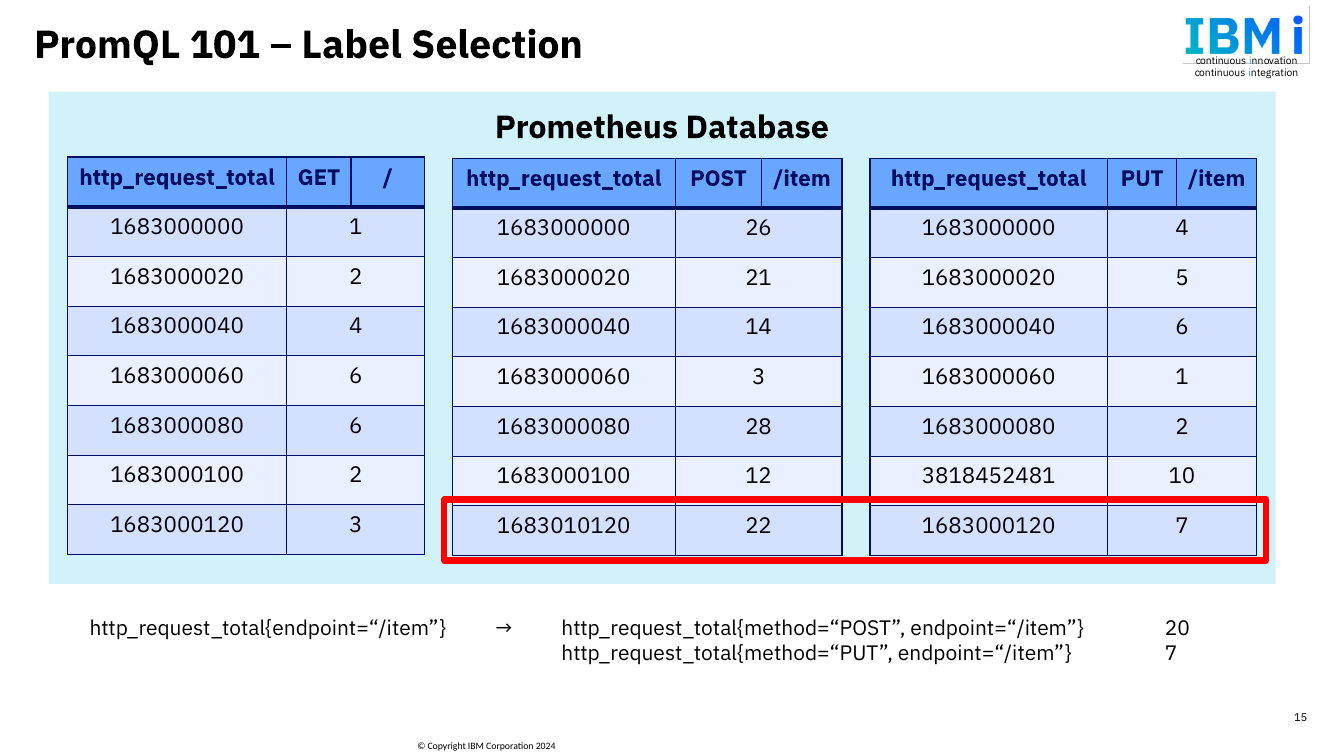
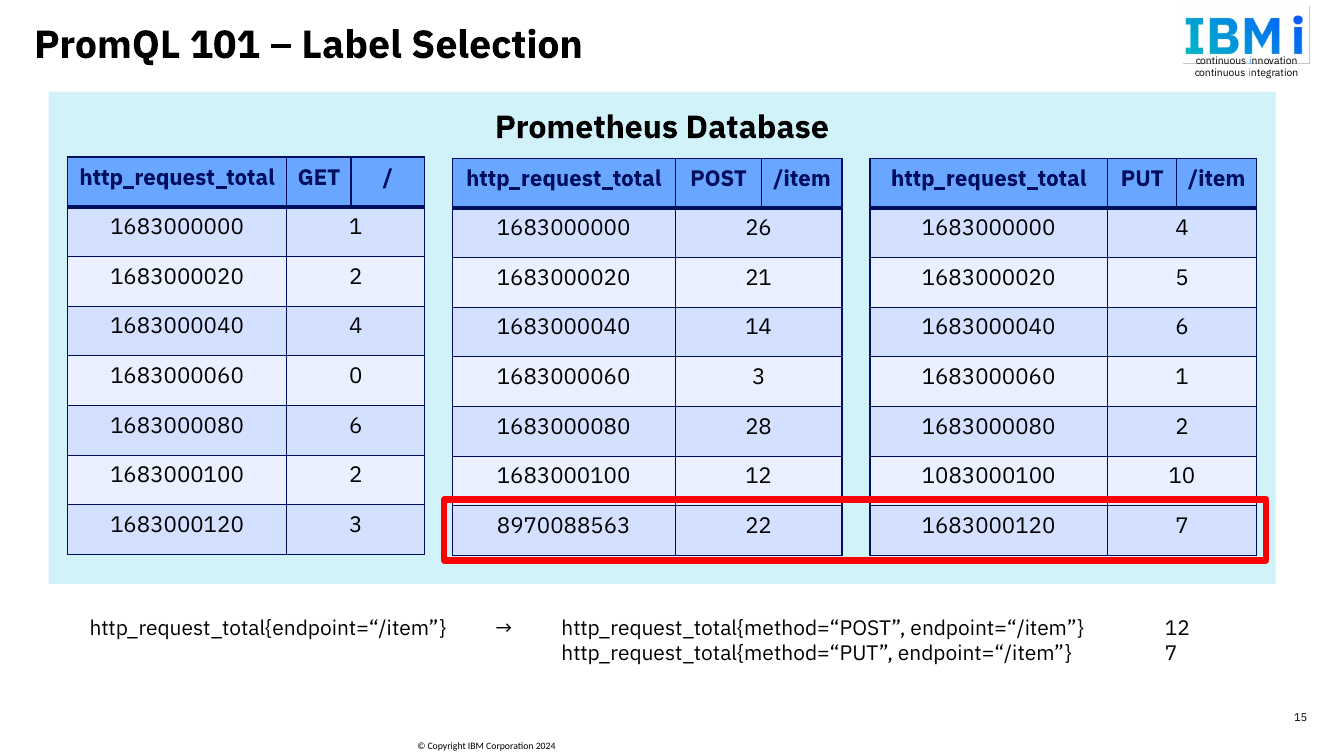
1683000060 6: 6 -> 0
3818452481: 3818452481 -> 1083000100
1683010120: 1683010120 -> 8970088563
endpoint=“/item 20: 20 -> 12
